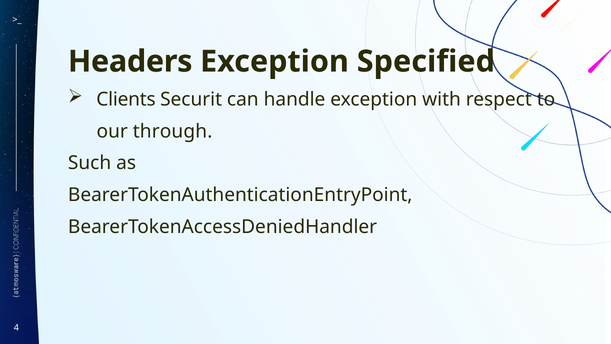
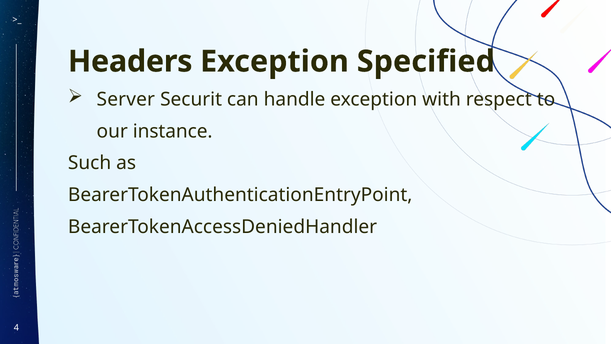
Clients: Clients -> Server
through: through -> instance
